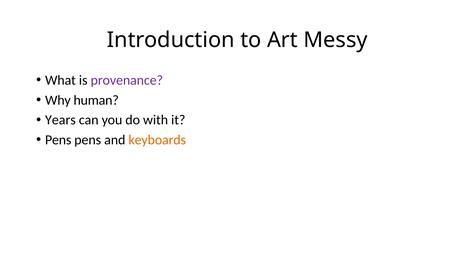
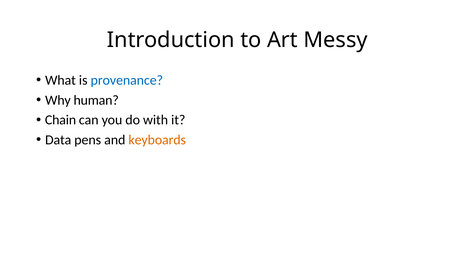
provenance colour: purple -> blue
Years: Years -> Chain
Pens at (58, 140): Pens -> Data
